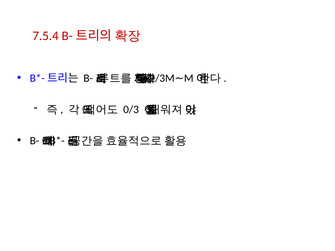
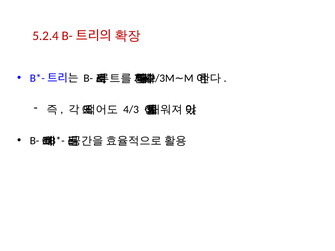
7.5.4: 7.5.4 -> 5.2.4
0/3: 0/3 -> 4/3
